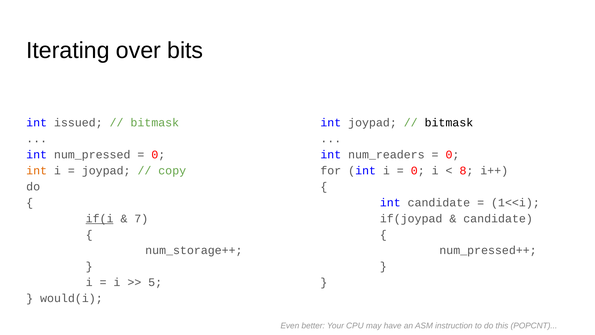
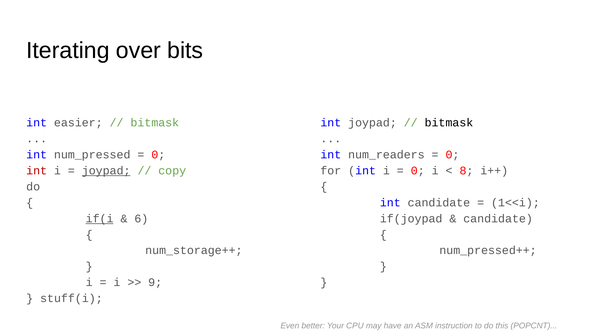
issued: issued -> easier
int at (37, 171) colour: orange -> red
joypad at (106, 171) underline: none -> present
7: 7 -> 6
5: 5 -> 9
would(i: would(i -> stuff(i
